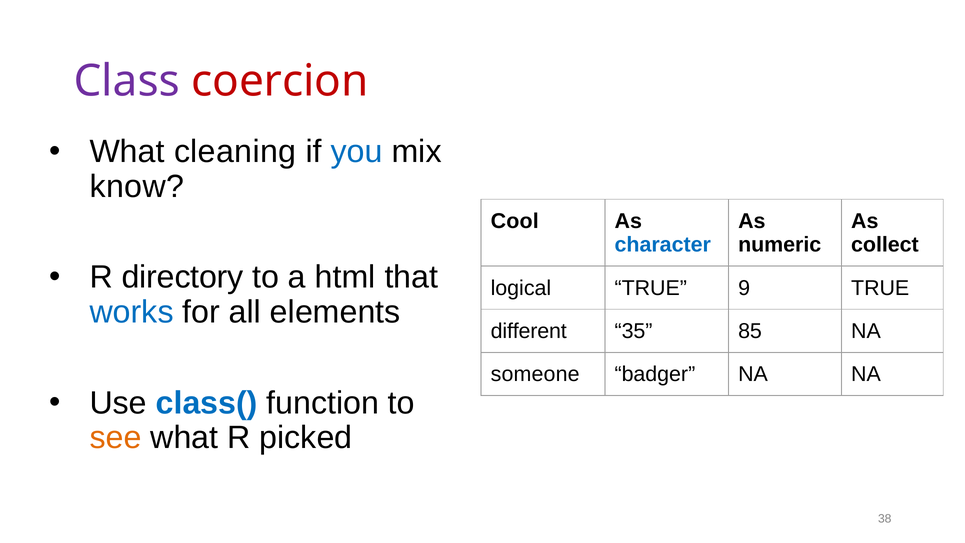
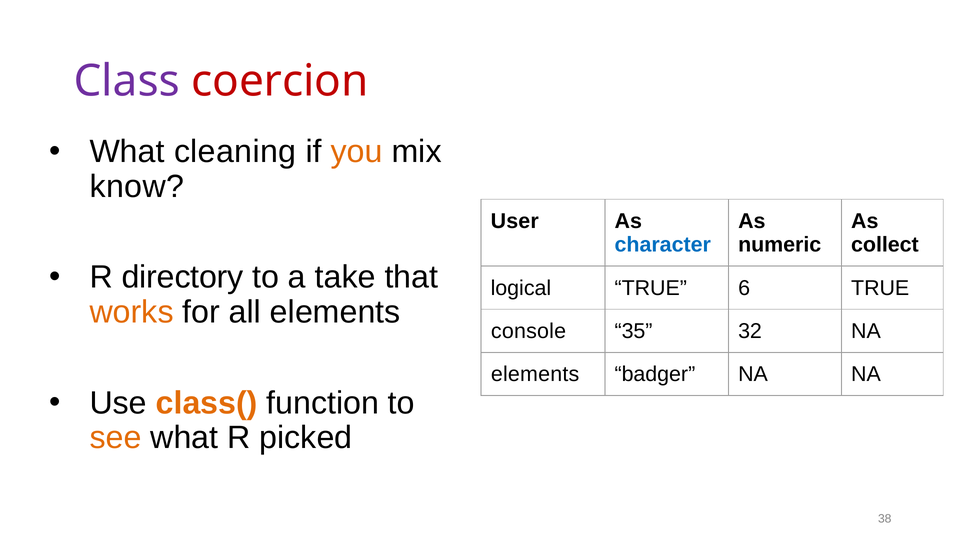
you colour: blue -> orange
Cool: Cool -> User
html: html -> take
9: 9 -> 6
works colour: blue -> orange
different: different -> console
85: 85 -> 32
someone at (535, 374): someone -> elements
class( colour: blue -> orange
